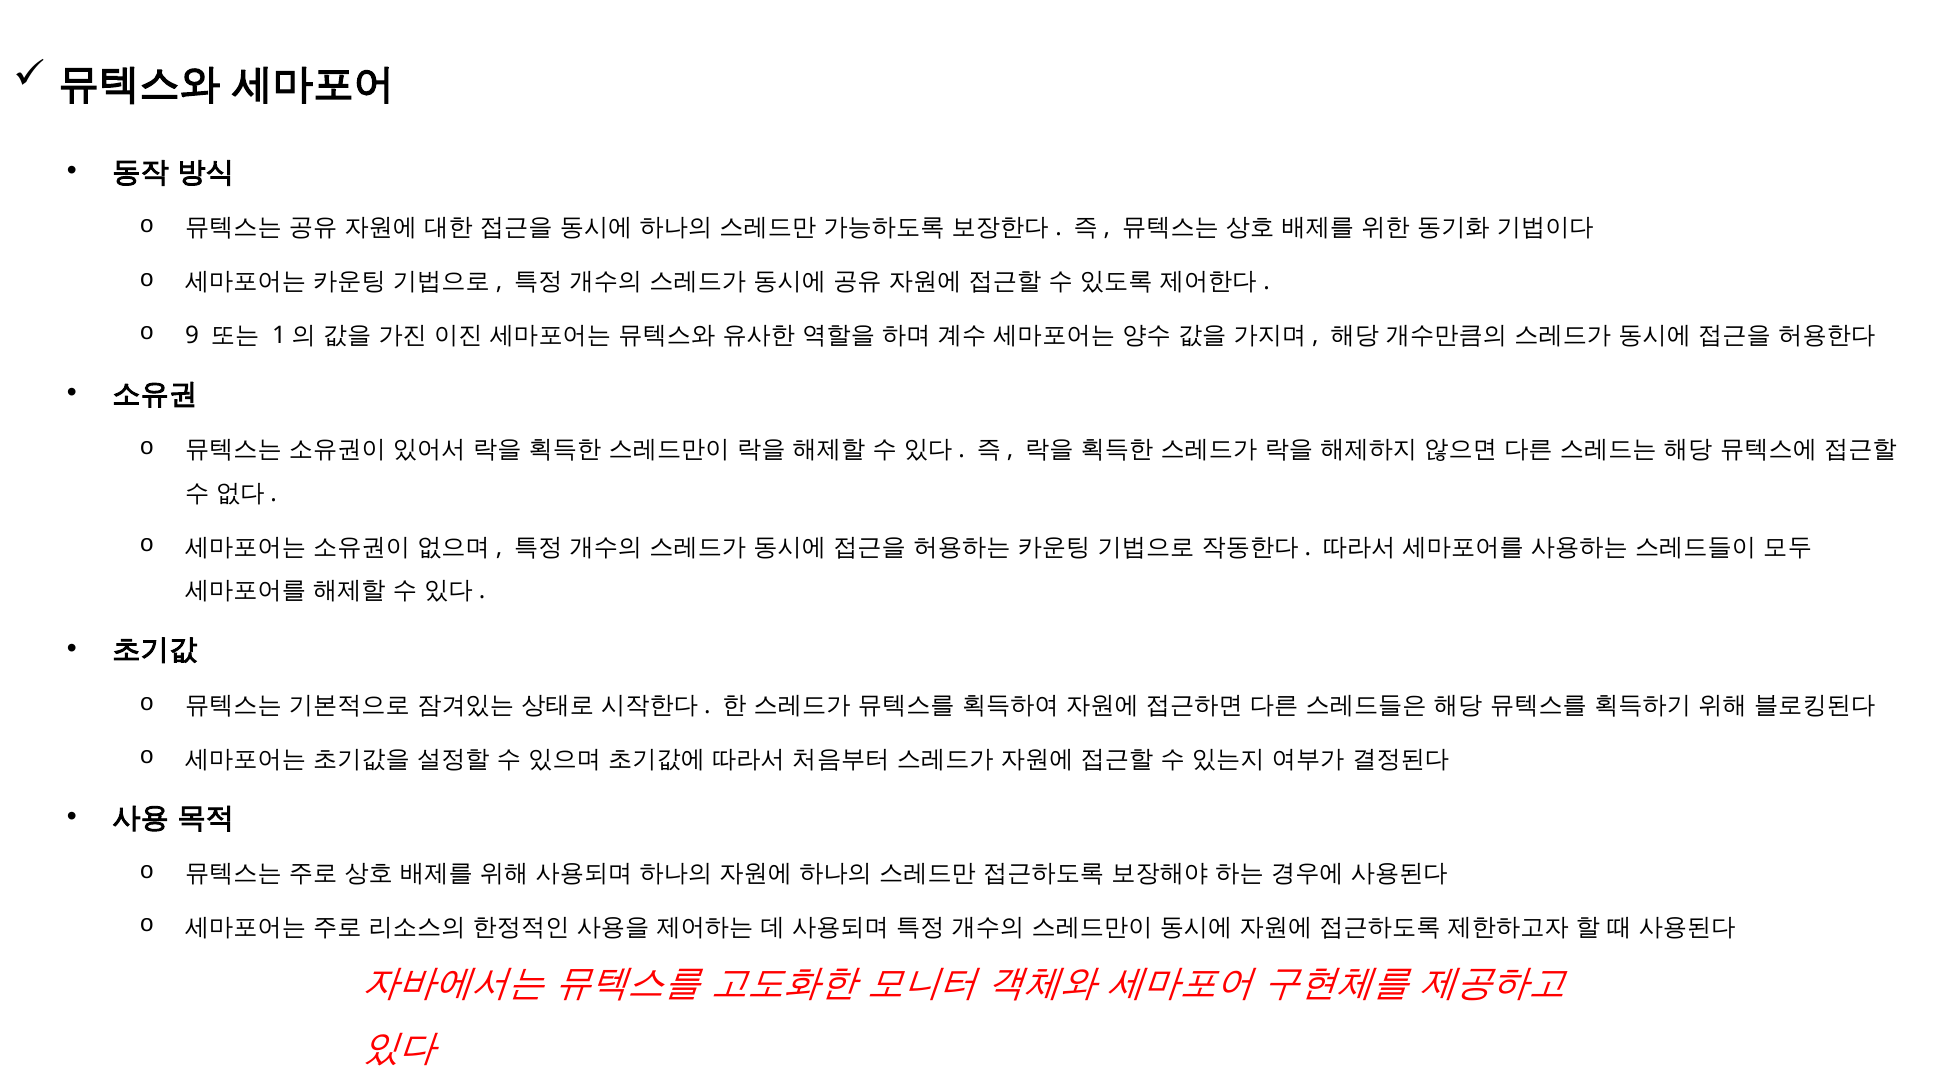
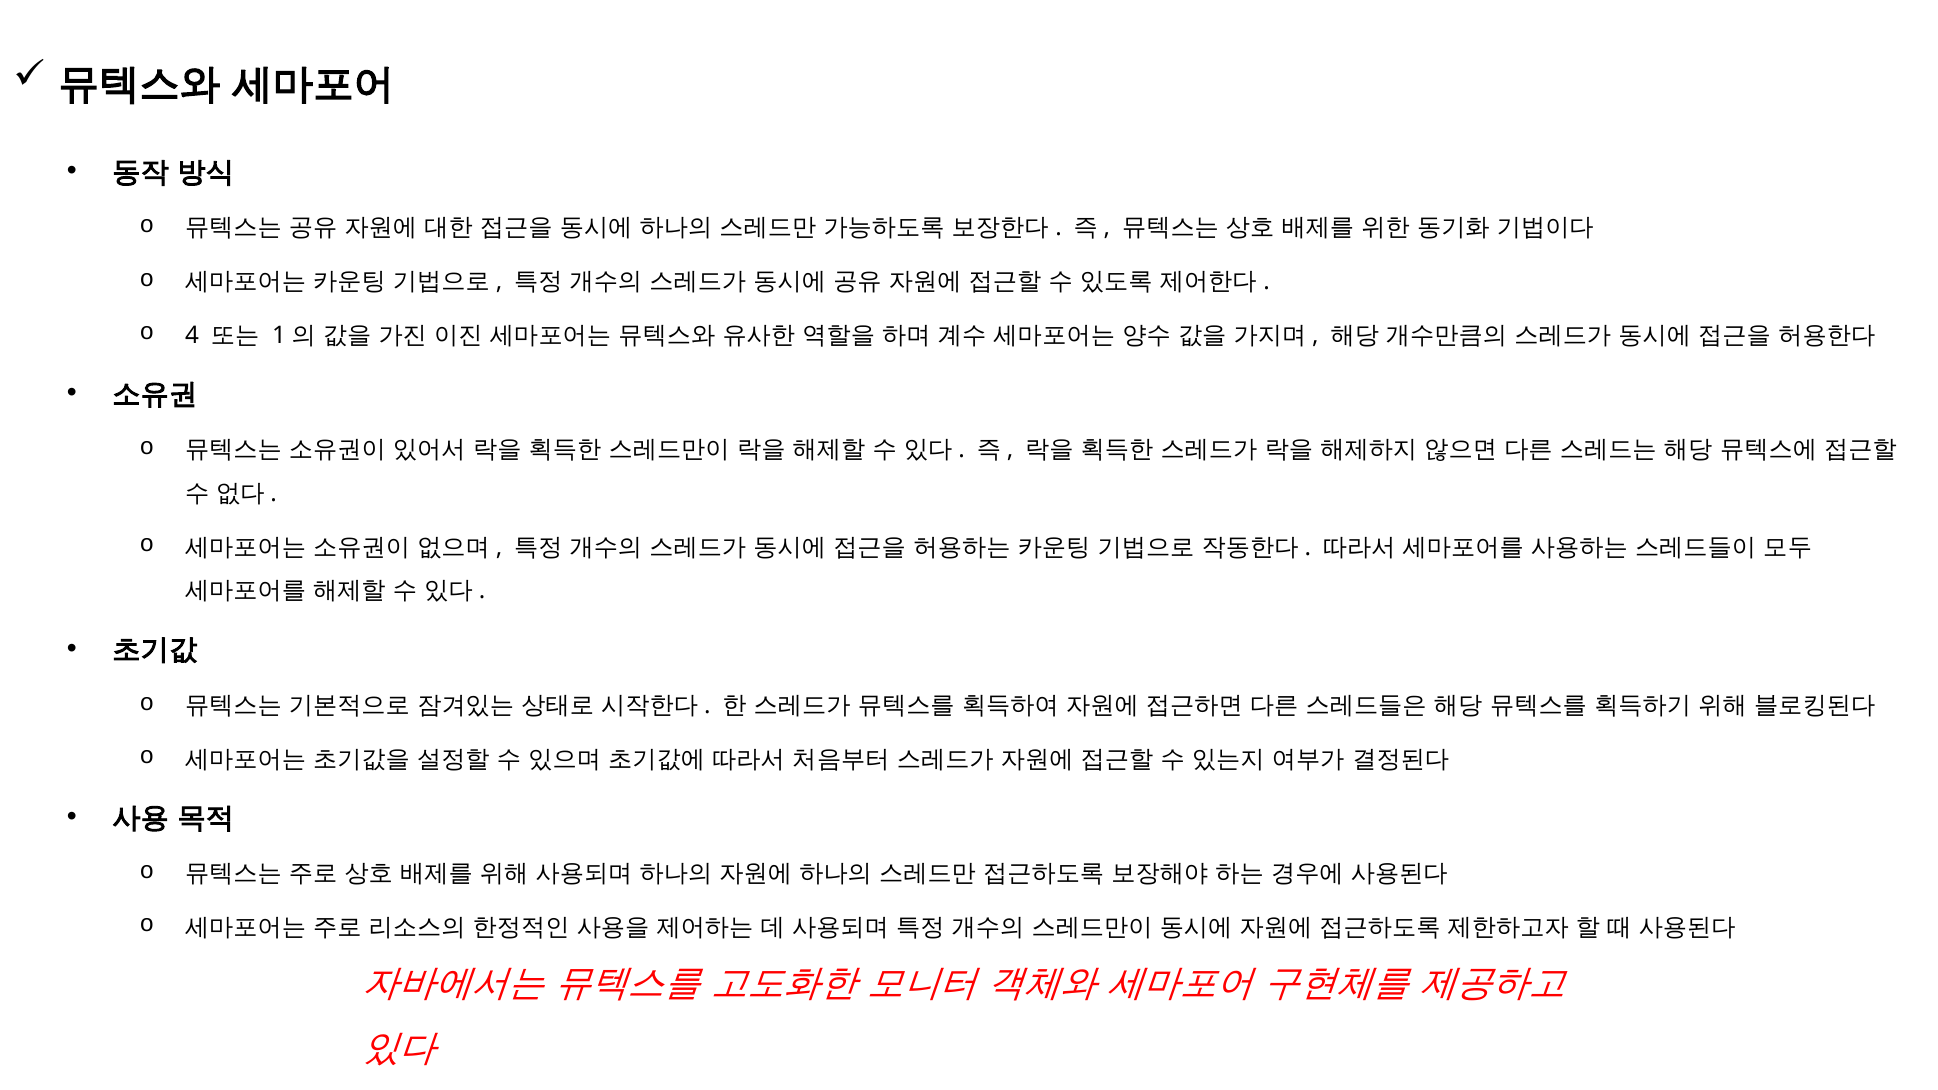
9: 9 -> 4
